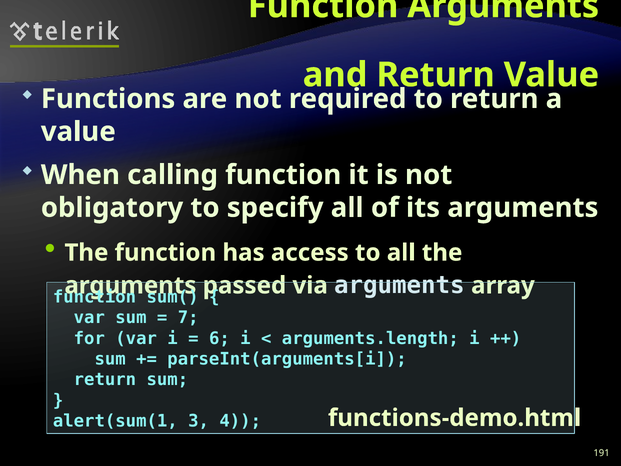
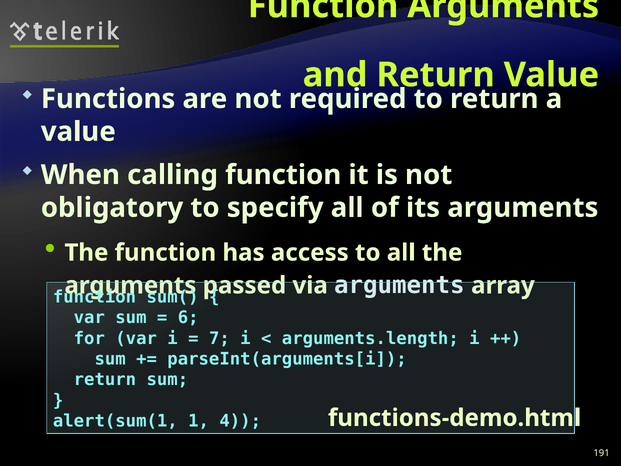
7: 7 -> 6
6: 6 -> 7
3: 3 -> 1
